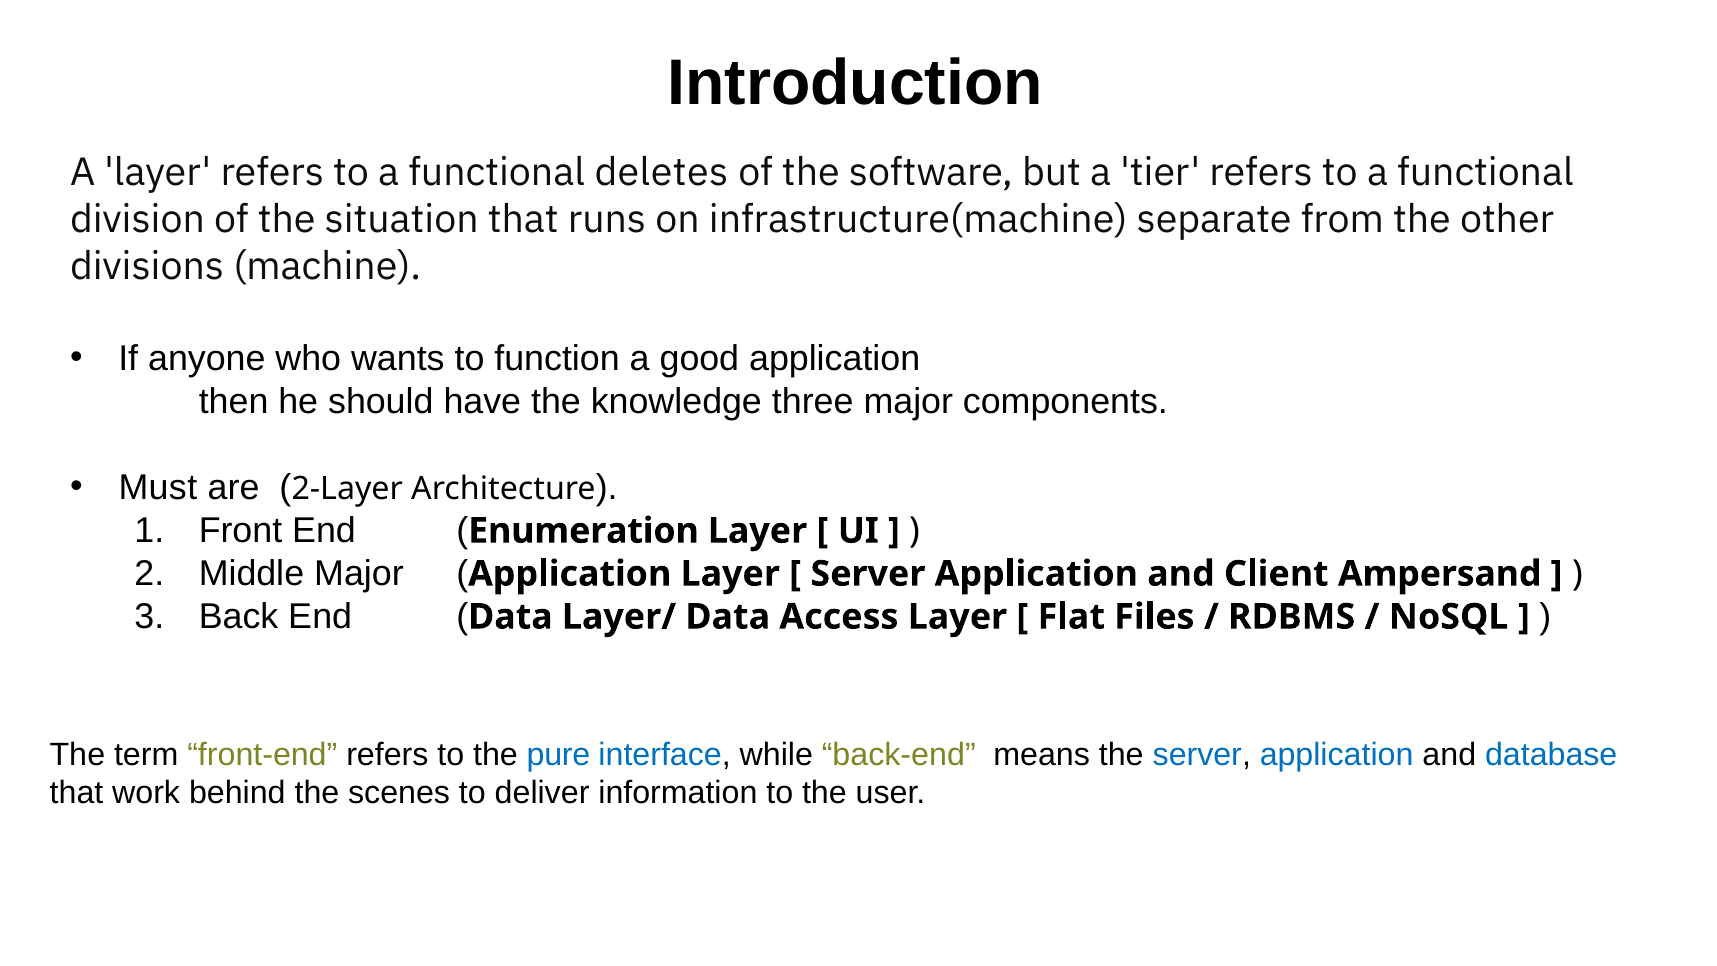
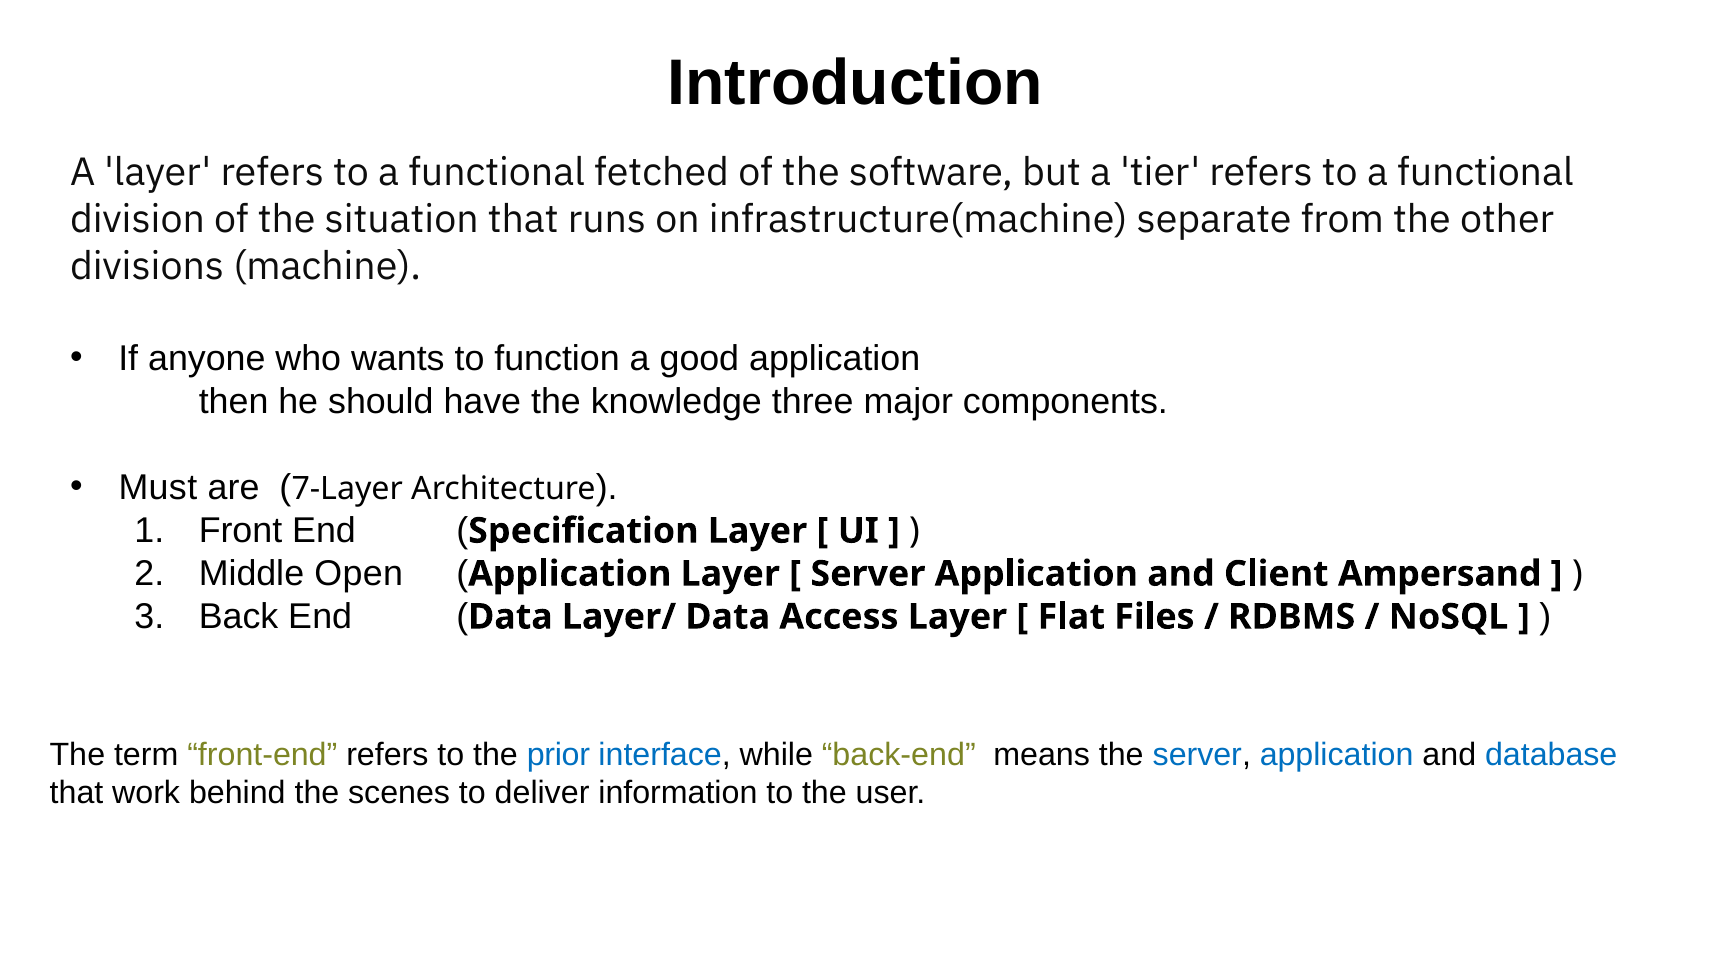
deletes: deletes -> fetched
2-Layer: 2-Layer -> 7-Layer
Enumeration: Enumeration -> Specification
Middle Major: Major -> Open
pure: pure -> prior
